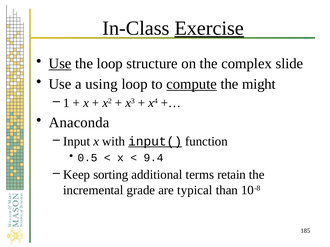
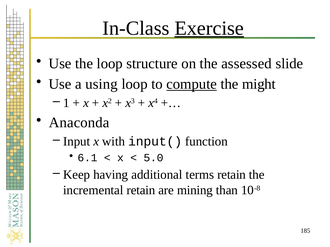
Use at (60, 64) underline: present -> none
complex: complex -> assessed
input( underline: present -> none
0.5: 0.5 -> 6.1
9.4: 9.4 -> 5.0
sorting: sorting -> having
incremental grade: grade -> retain
typical: typical -> mining
